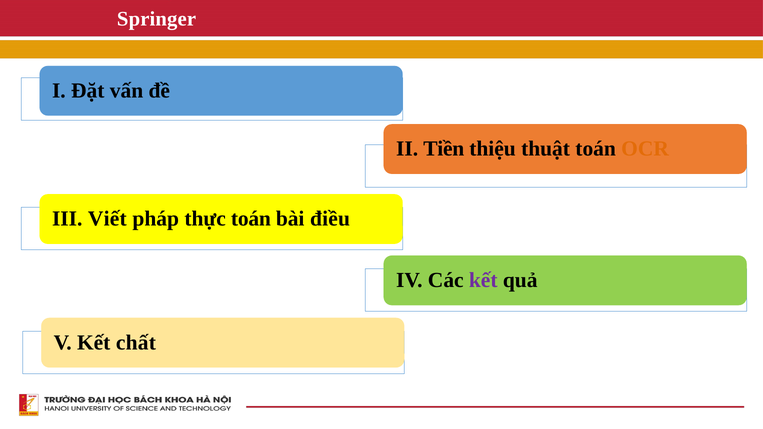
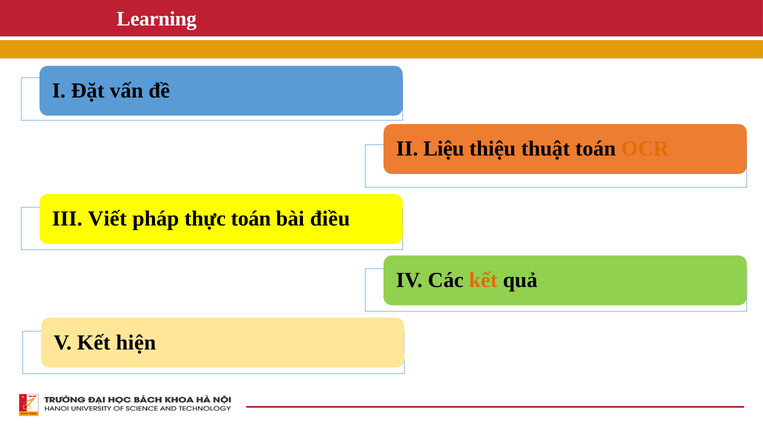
Springer: Springer -> Learning
Tiền: Tiền -> Liệu
kết at (483, 280) colour: purple -> orange
chất: chất -> hiện
